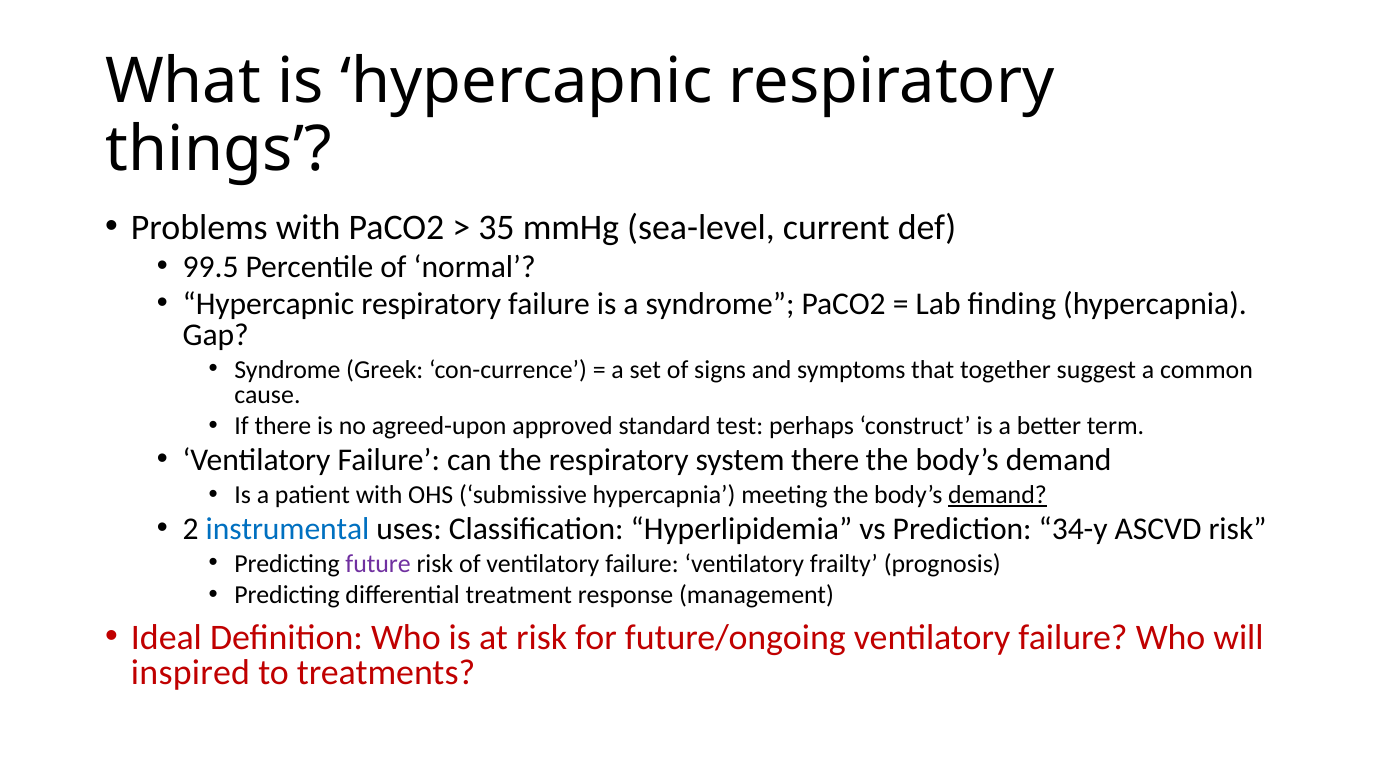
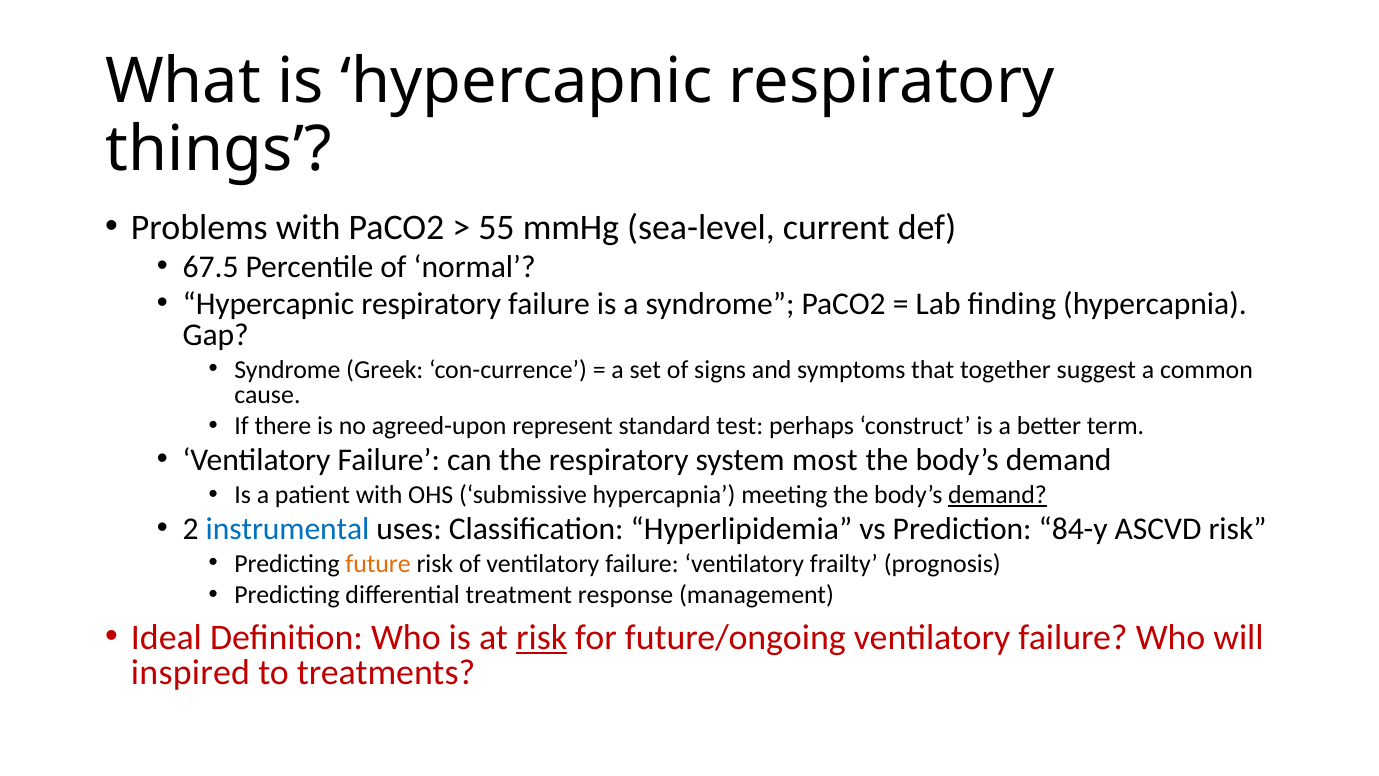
35: 35 -> 55
99.5: 99.5 -> 67.5
approved: approved -> represent
system there: there -> most
34-y: 34-y -> 84-y
future colour: purple -> orange
risk at (542, 638) underline: none -> present
